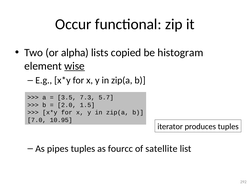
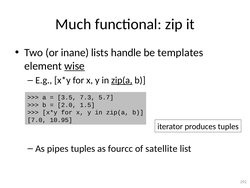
Occur: Occur -> Much
alpha: alpha -> inane
copied: copied -> handle
histogram: histogram -> templates
zip(a at (122, 80) underline: none -> present
